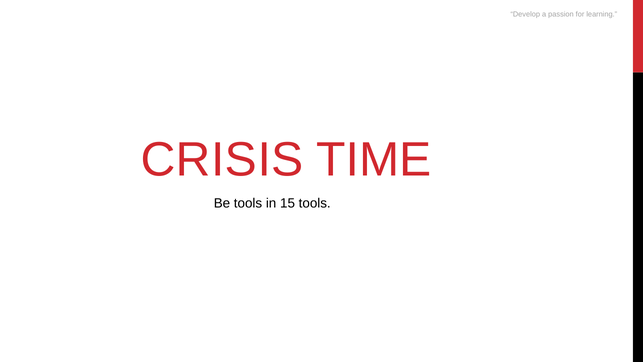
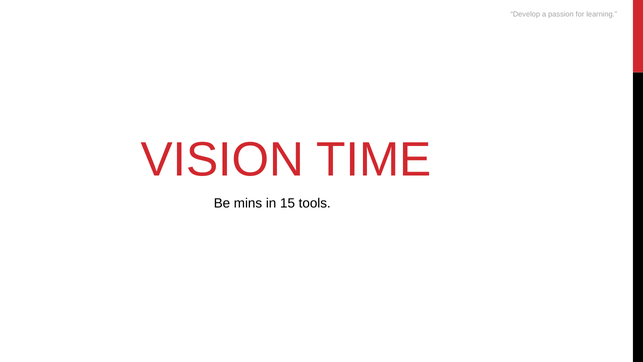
CRISIS: CRISIS -> VISION
Be tools: tools -> mins
